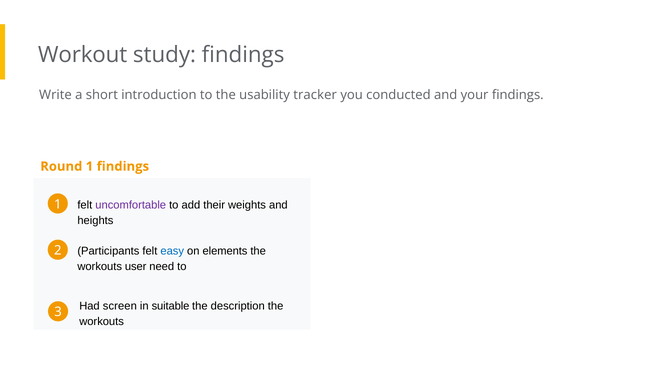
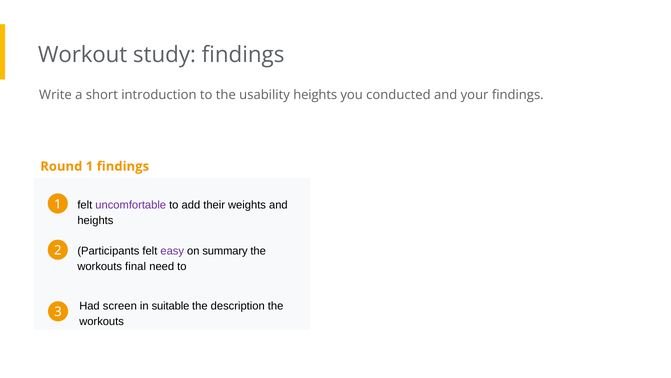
usability tracker: tracker -> heights
easy colour: blue -> purple
elements: elements -> summary
user: user -> final
